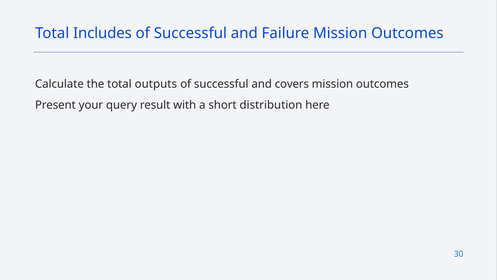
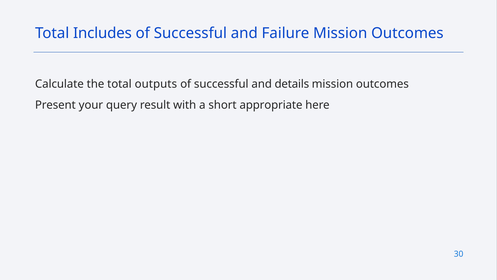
covers: covers -> details
distribution: distribution -> appropriate
